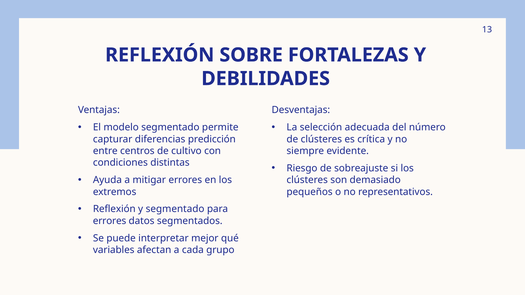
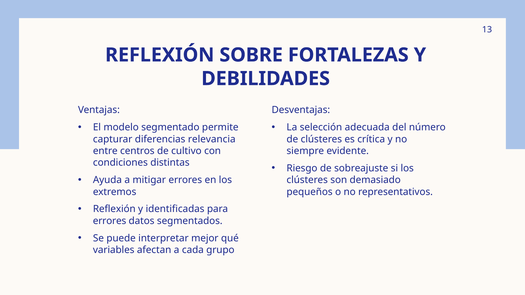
predicción: predicción -> relevancia
y segmentado: segmentado -> identificadas
